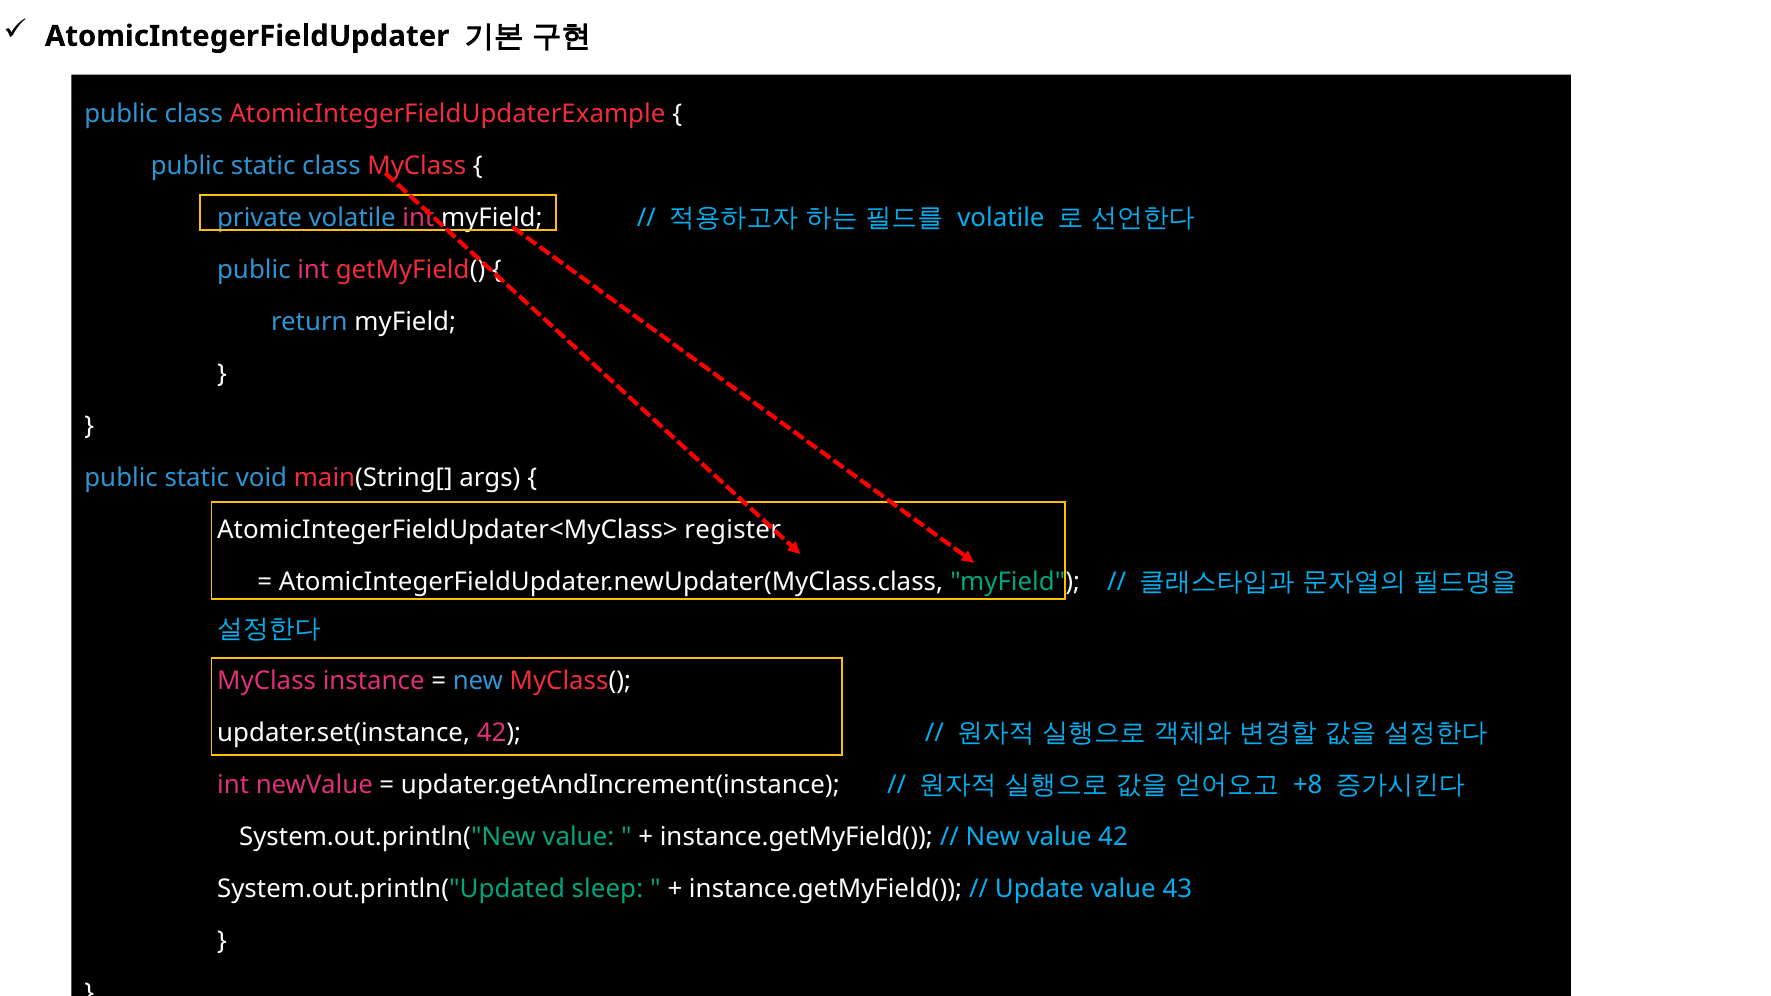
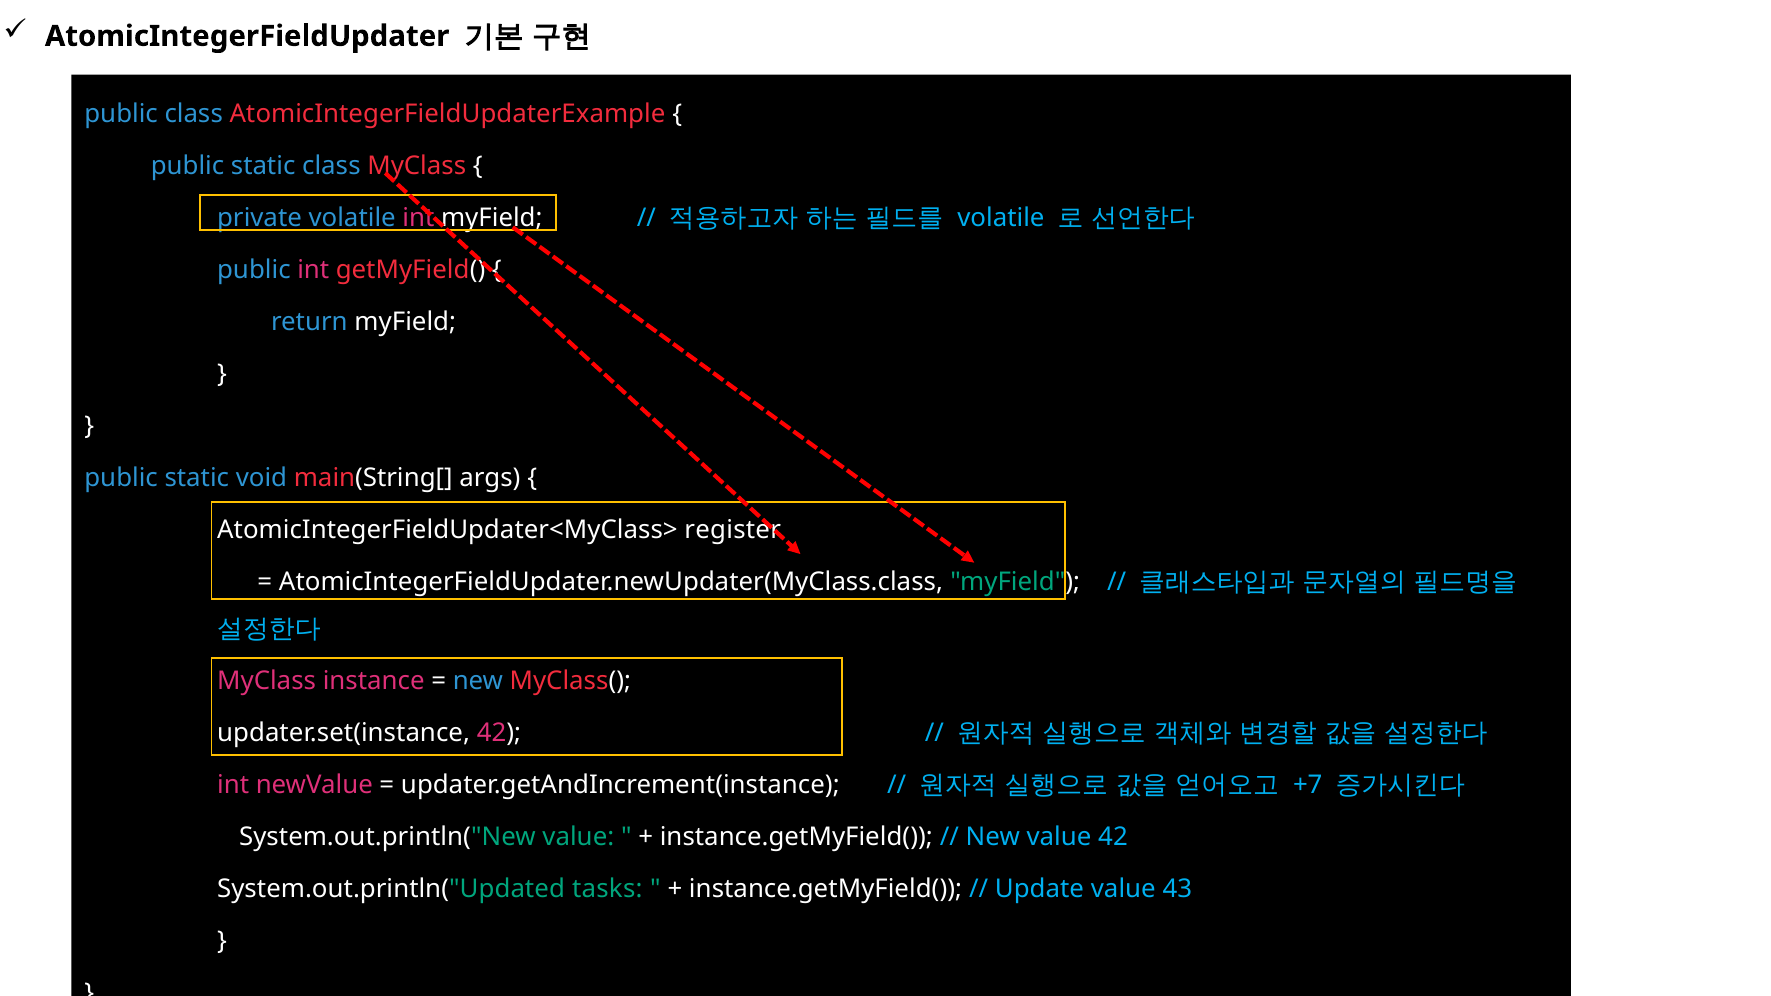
+8: +8 -> +7
sleep: sleep -> tasks
